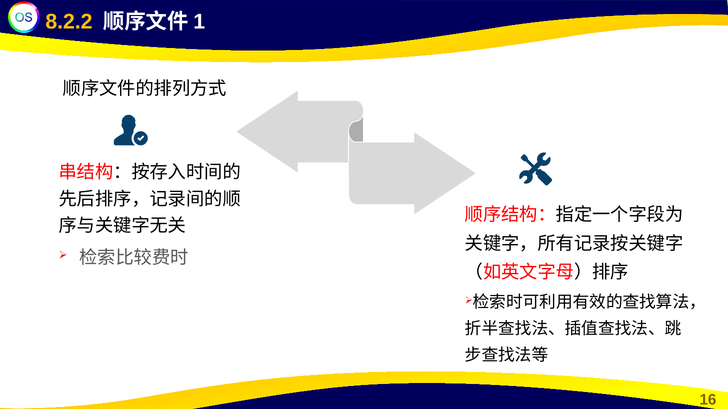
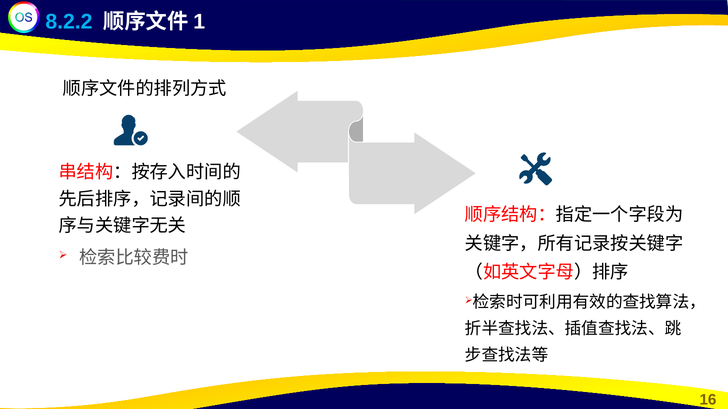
8.2.2 colour: yellow -> light blue
